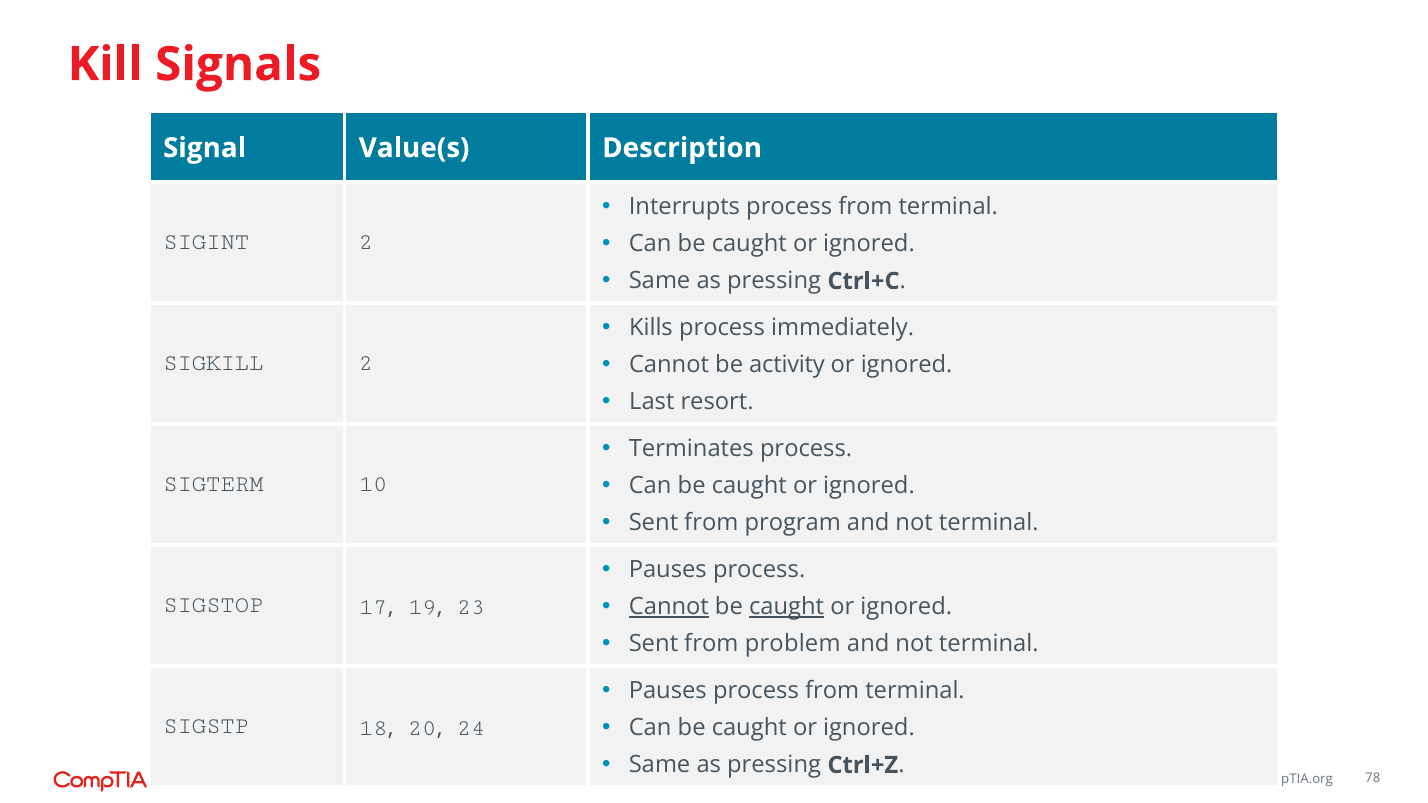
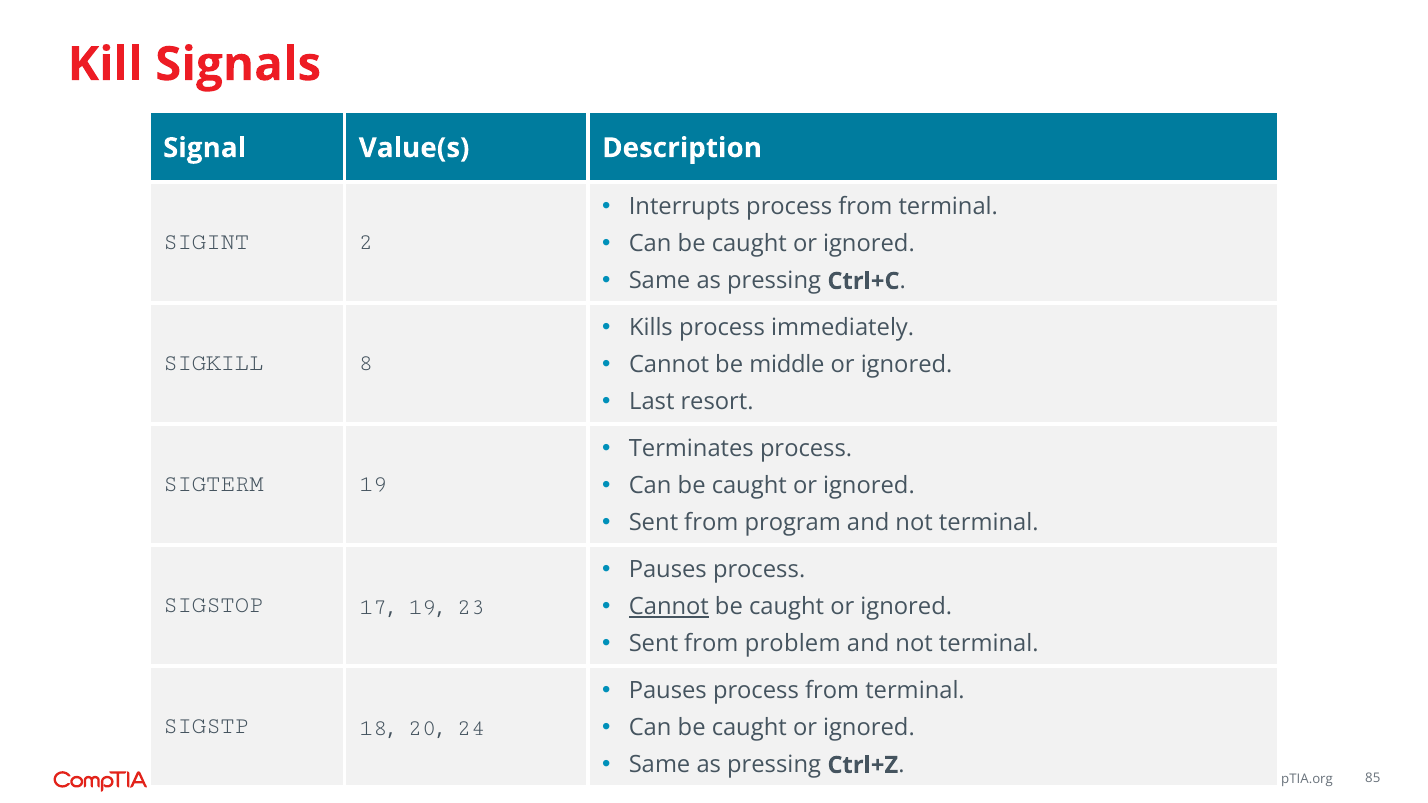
SIGKILL 2: 2 -> 8
activity: activity -> middle
SIGTERM 10: 10 -> 19
caught at (787, 607) underline: present -> none
78: 78 -> 85
